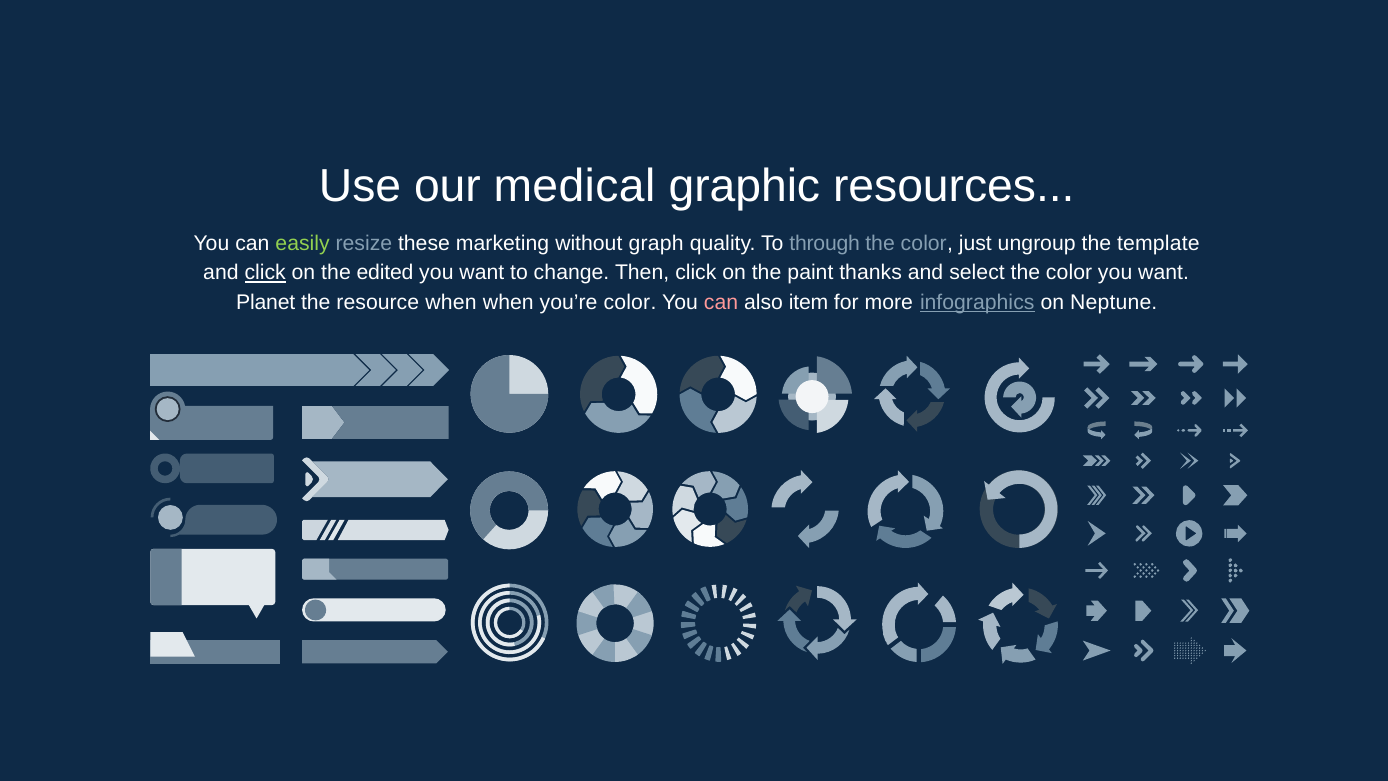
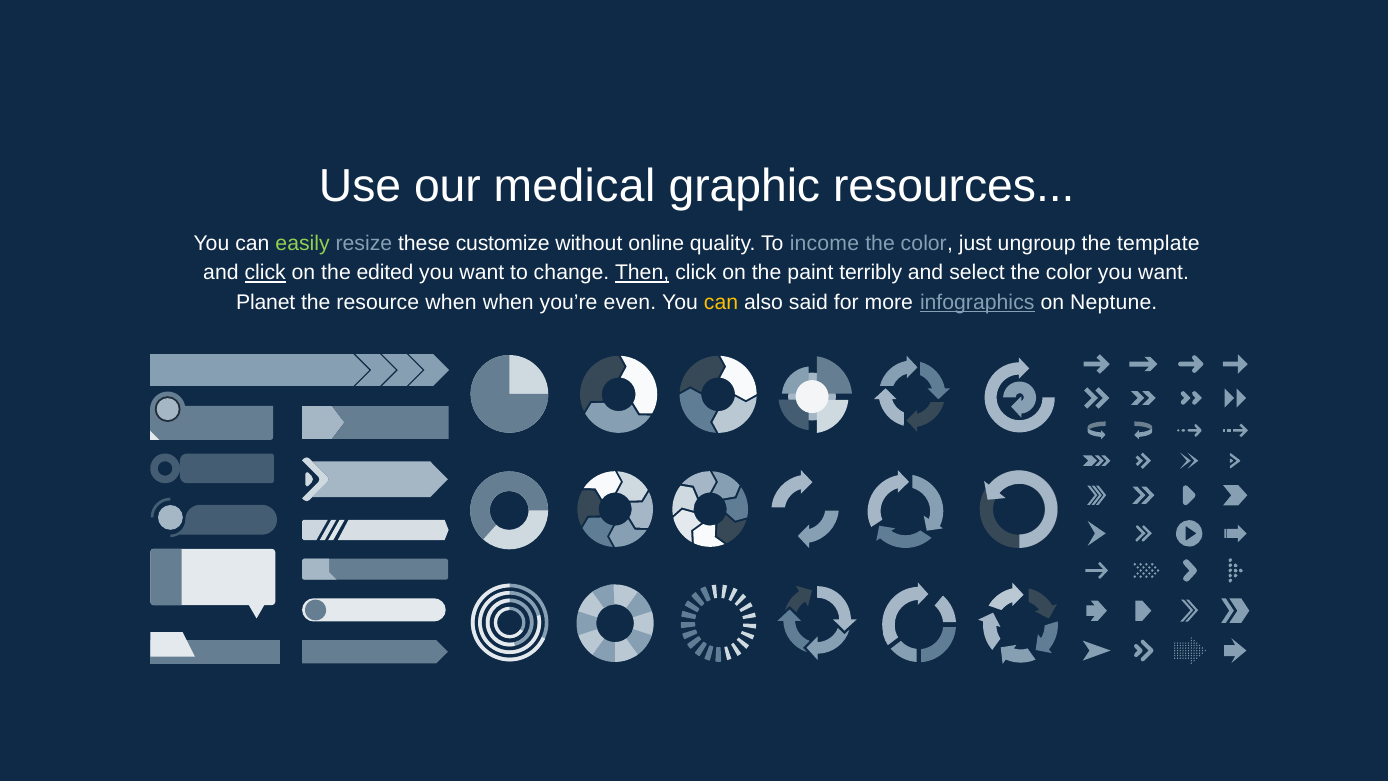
marketing: marketing -> customize
graph: graph -> online
through: through -> income
Then underline: none -> present
thanks: thanks -> terribly
you’re color: color -> even
can at (721, 302) colour: pink -> yellow
item: item -> said
